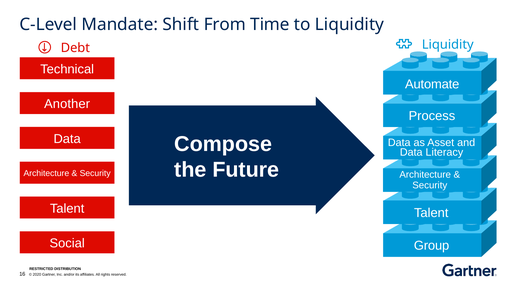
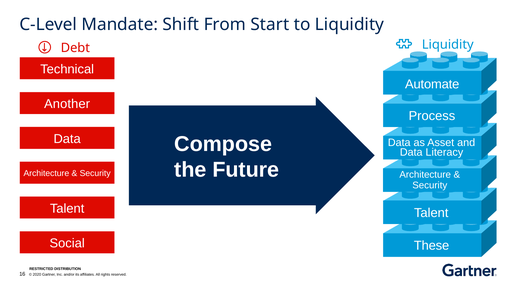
Time: Time -> Start
Group: Group -> These
